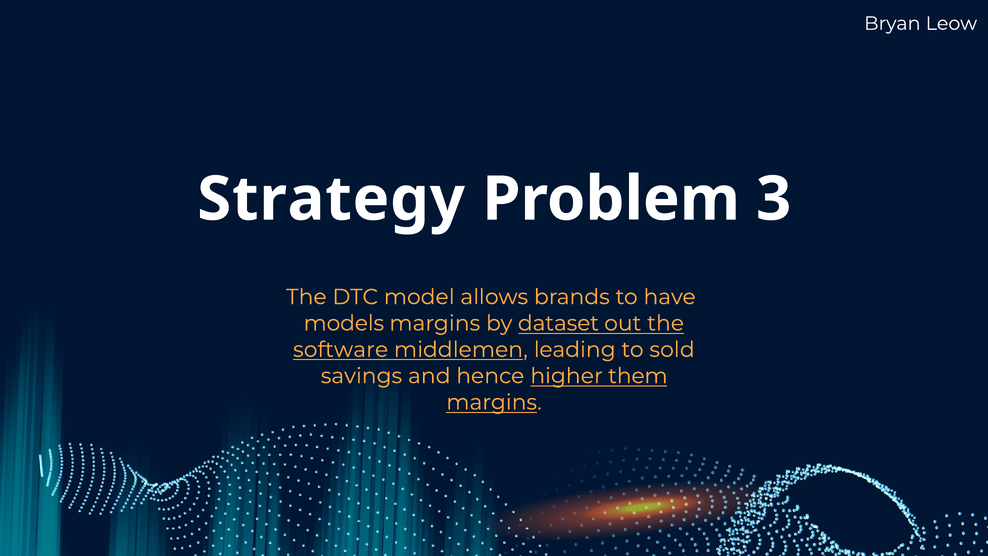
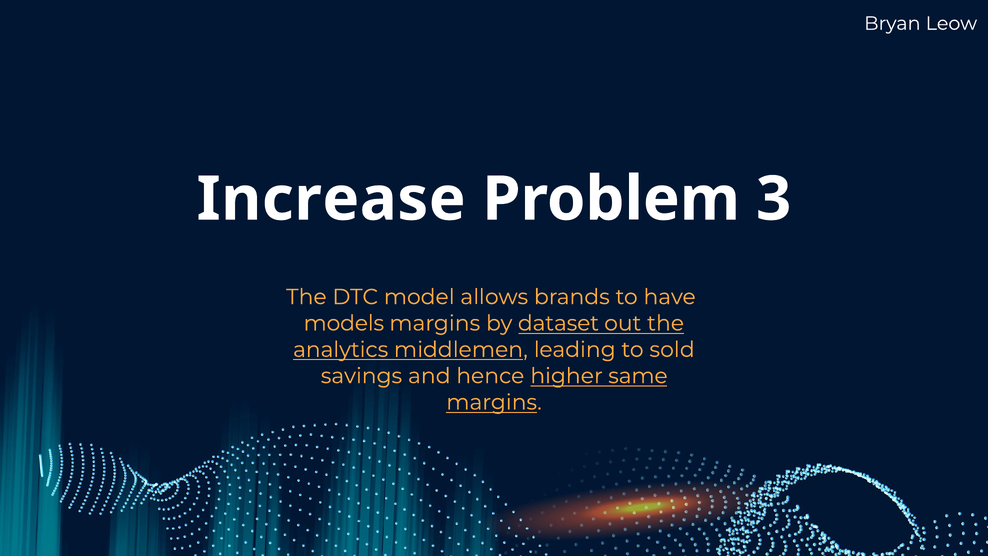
Strategy: Strategy -> Increase
software: software -> analytics
them: them -> same
